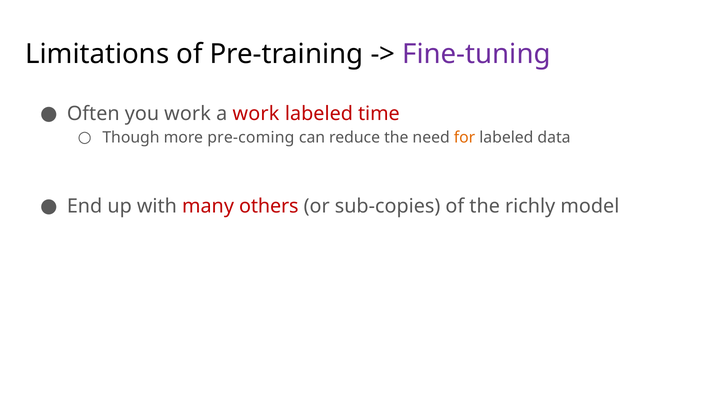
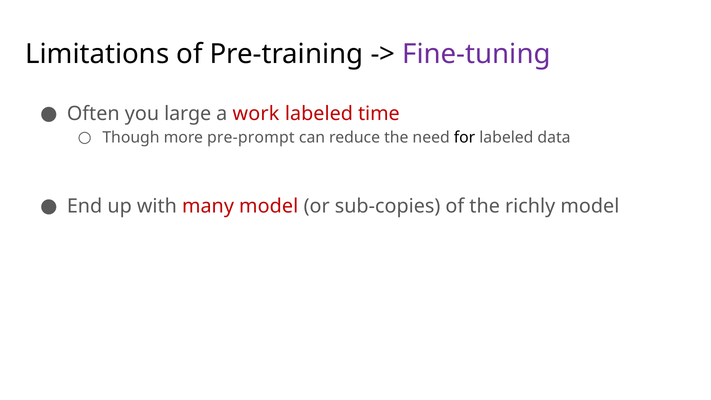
you work: work -> large
pre-coming: pre-coming -> pre-prompt
for colour: orange -> black
many others: others -> model
